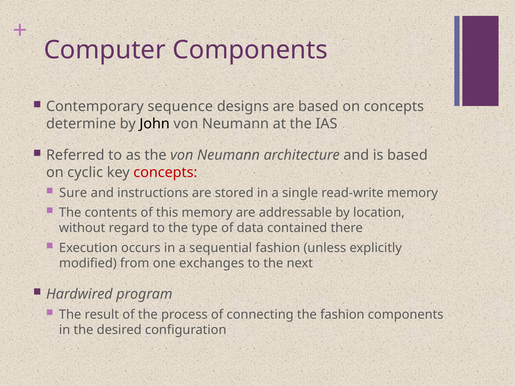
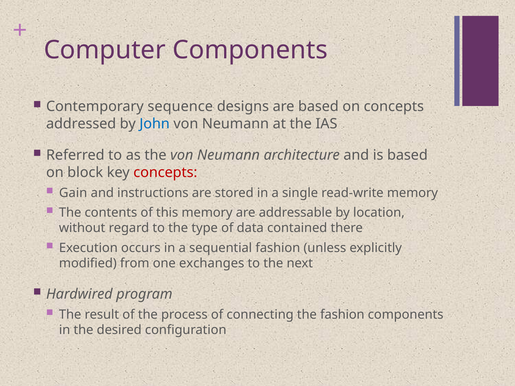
determine: determine -> addressed
John colour: black -> blue
cyclic: cyclic -> block
Sure: Sure -> Gain
